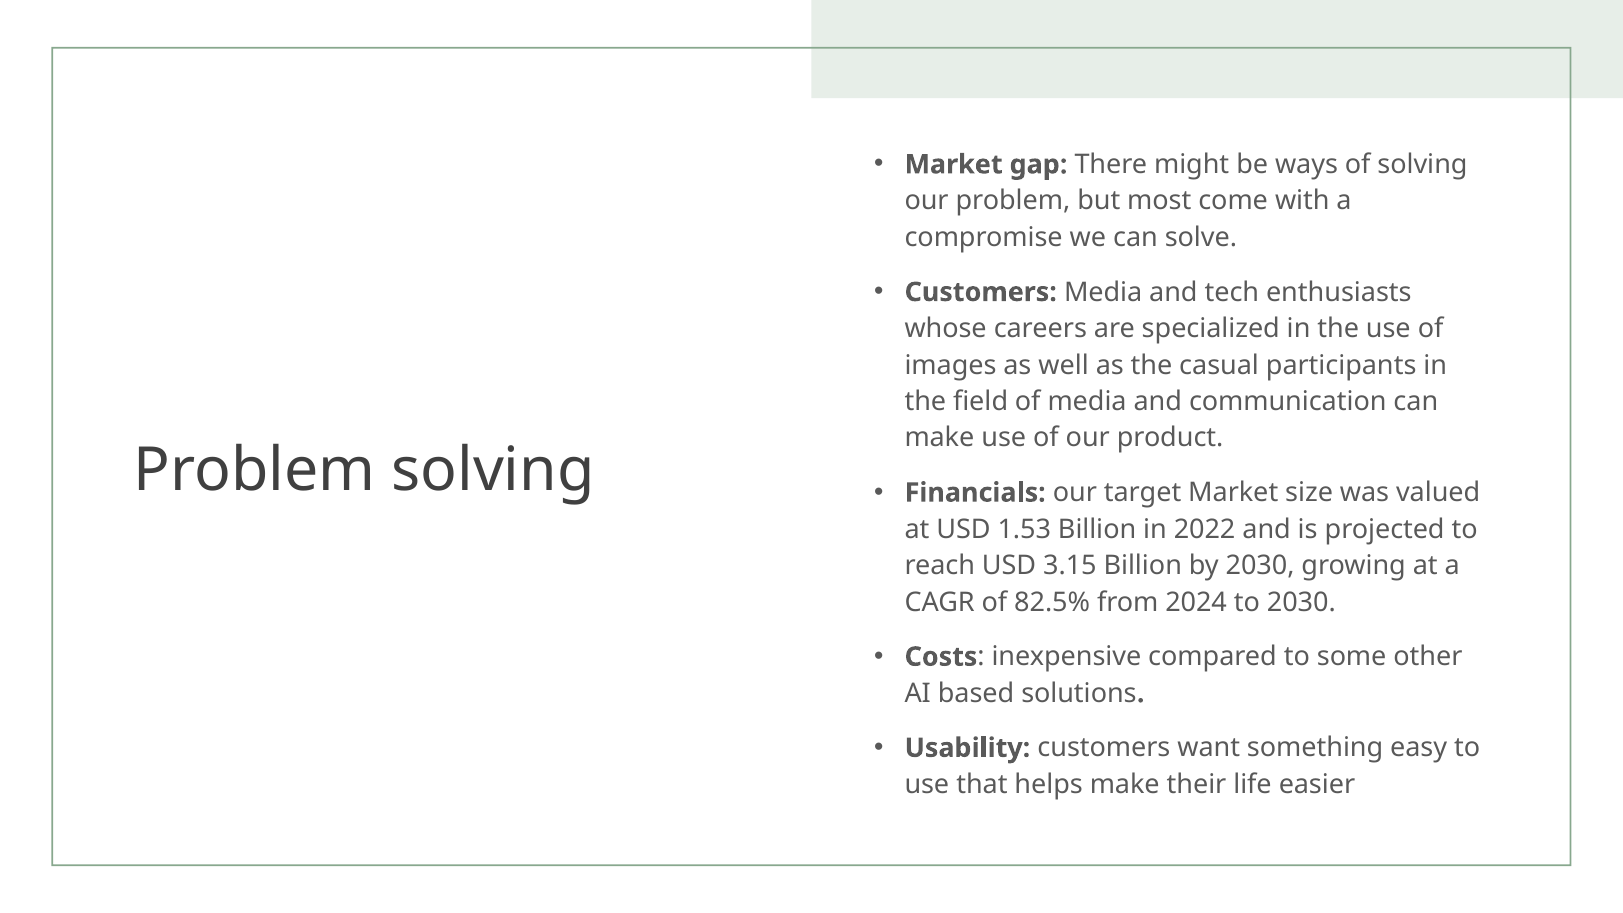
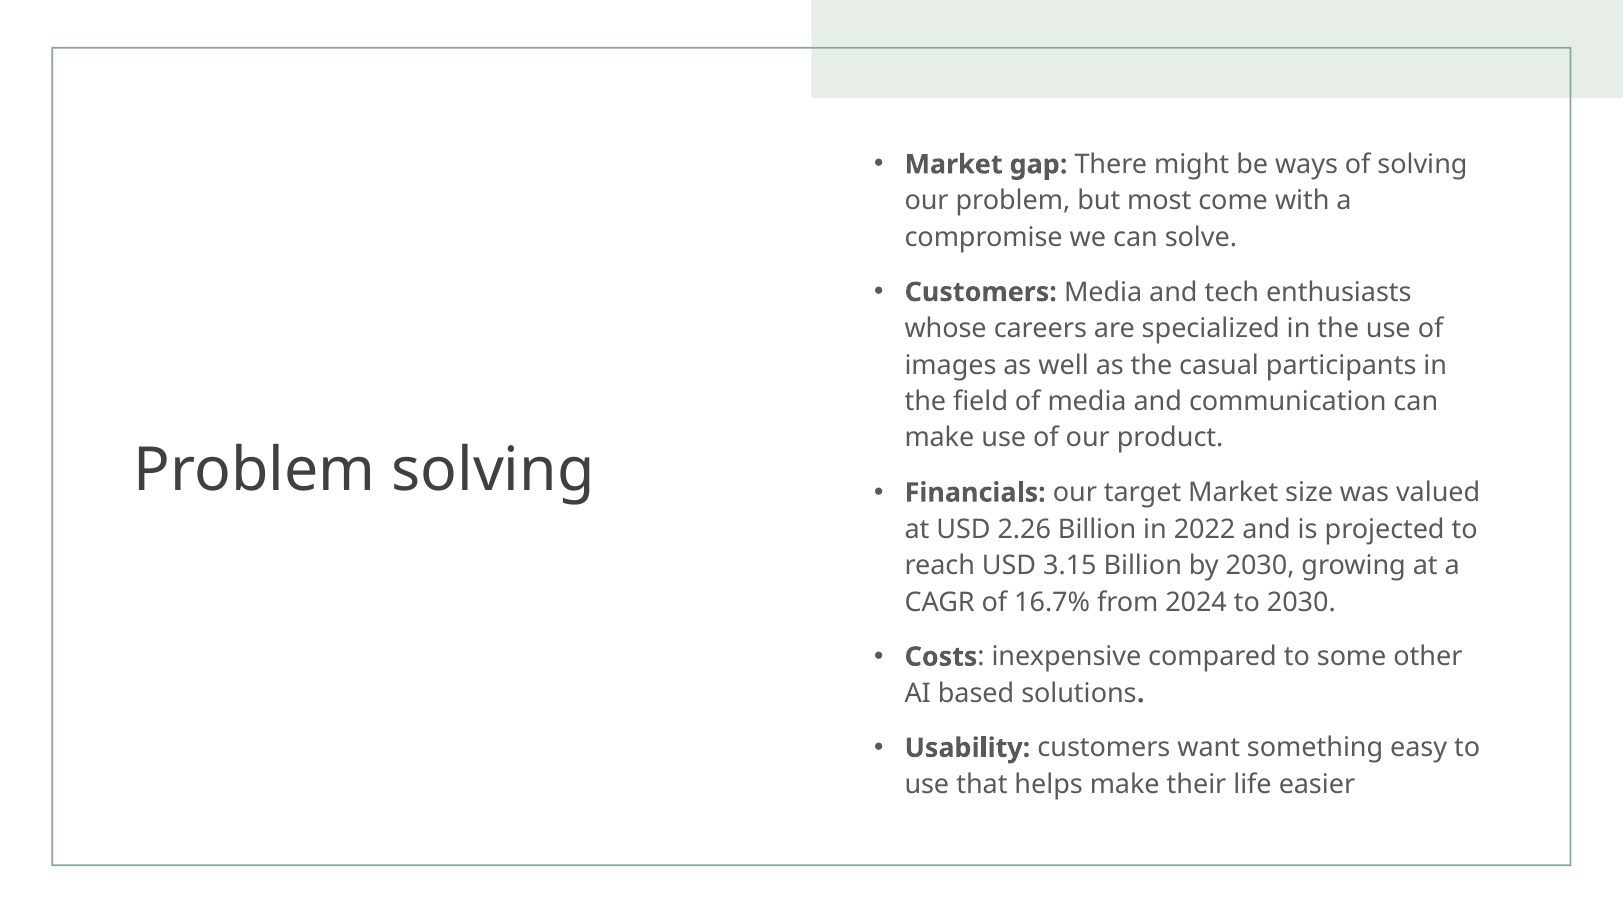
1.53: 1.53 -> 2.26
82.5%: 82.5% -> 16.7%
